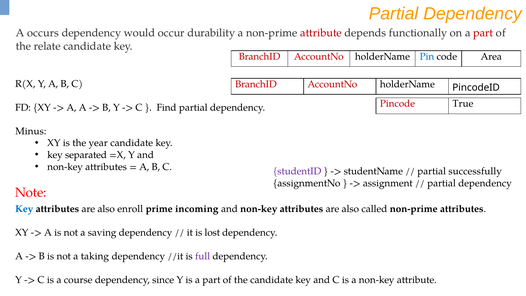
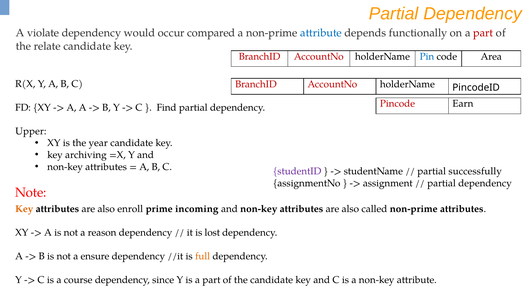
occurs: occurs -> violate
durability: durability -> compared
attribute at (321, 33) colour: red -> blue
True: True -> Earn
Minus: Minus -> Upper
separated: separated -> archiving
Key at (24, 209) colour: blue -> orange
saving: saving -> reason
taking: taking -> ensure
full colour: purple -> orange
